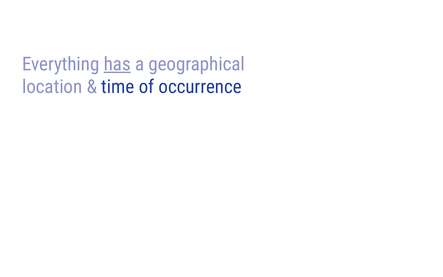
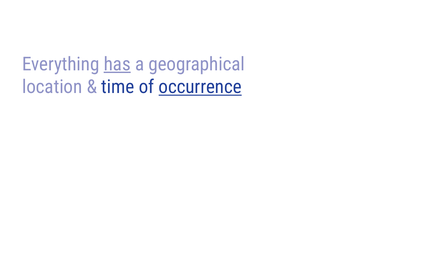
occurrence underline: none -> present
